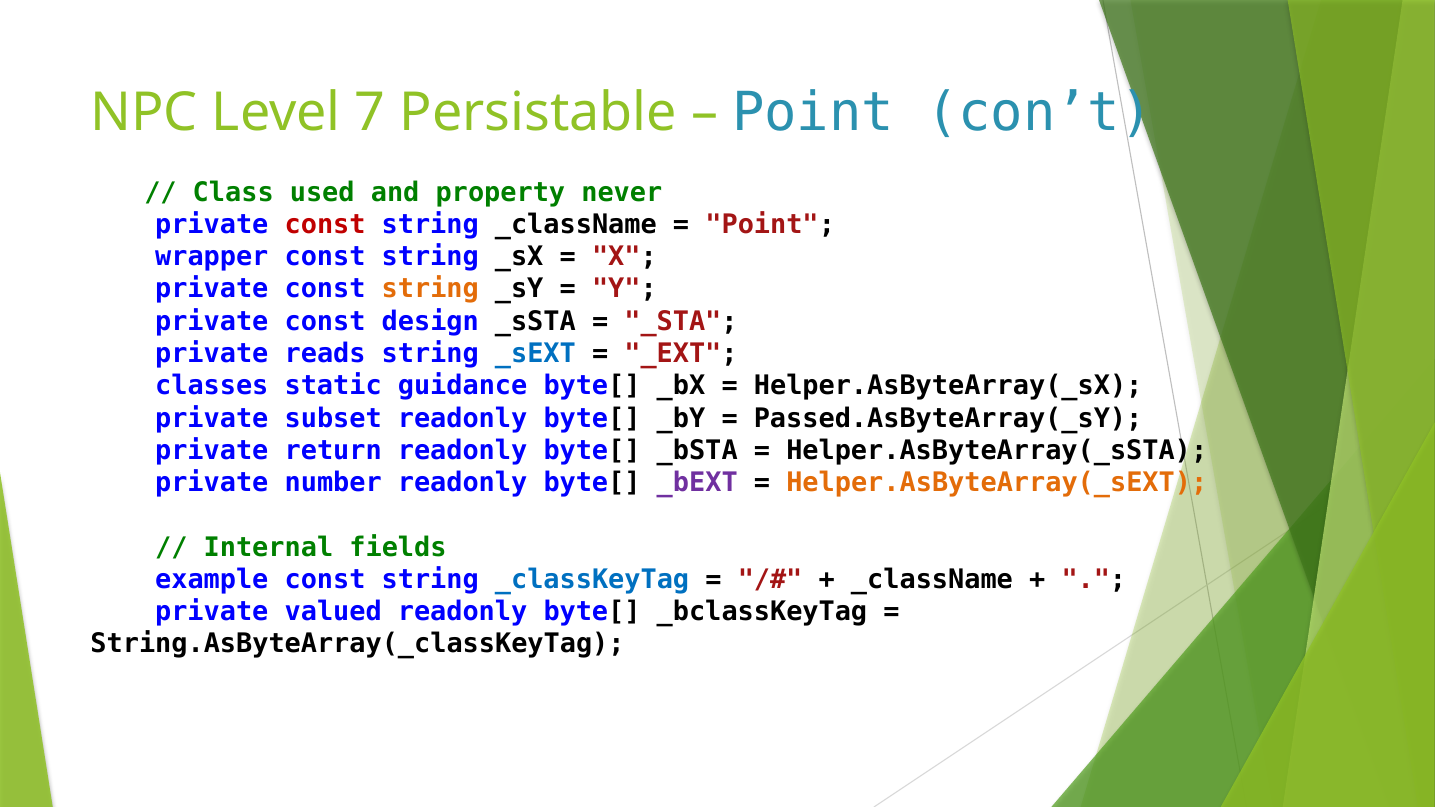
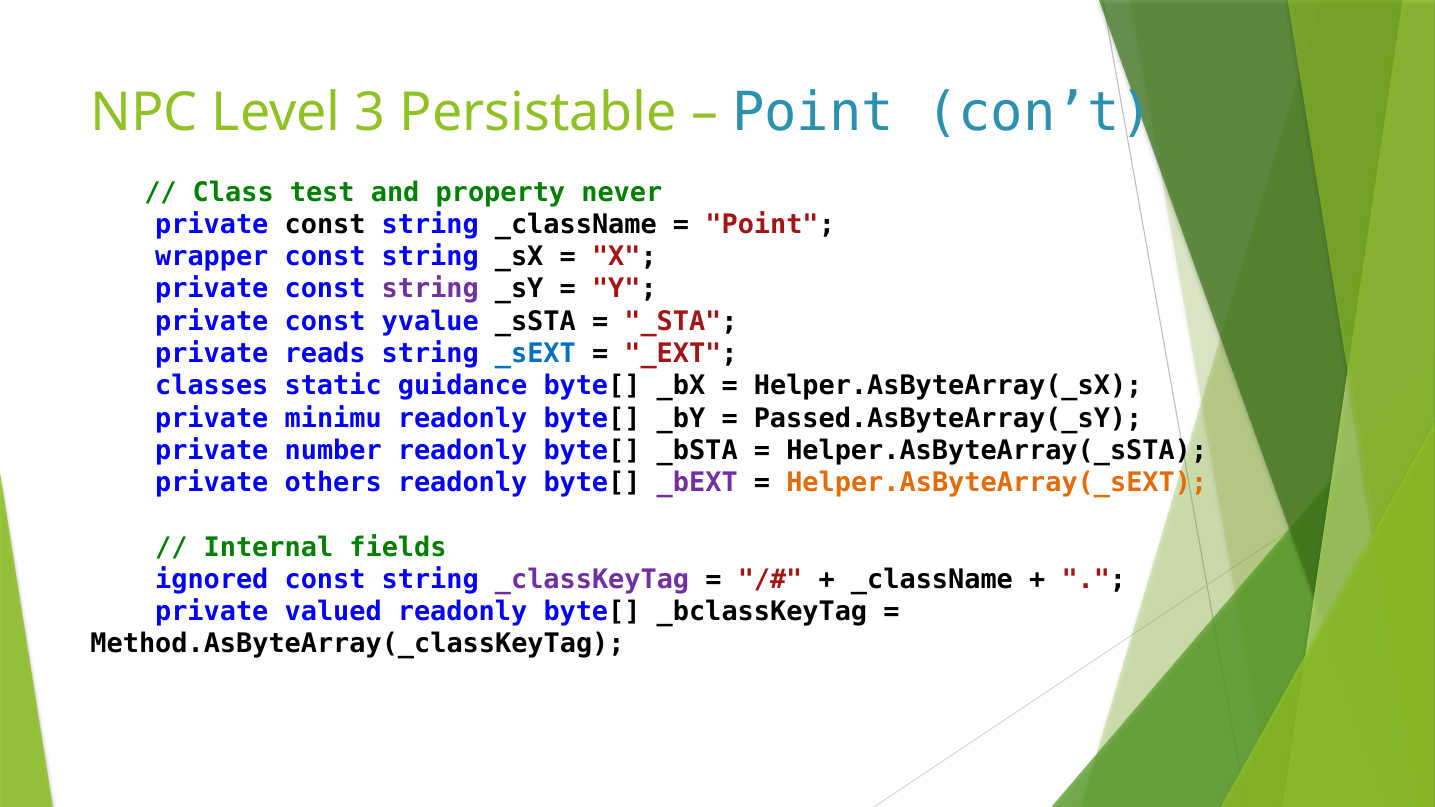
7: 7 -> 3
used: used -> test
const at (325, 225) colour: red -> black
string at (430, 289) colour: orange -> purple
design: design -> yvalue
subset: subset -> minimu
return: return -> number
number: number -> others
example: example -> ignored
_classKeyTag colour: blue -> purple
String.AsByteArray(_classKeyTag: String.AsByteArray(_classKeyTag -> Method.AsByteArray(_classKeyTag
